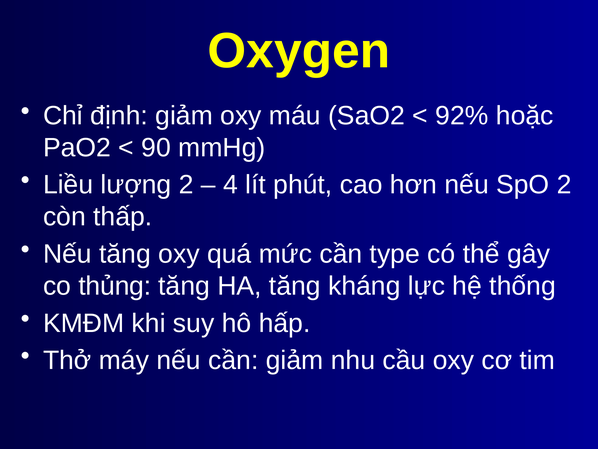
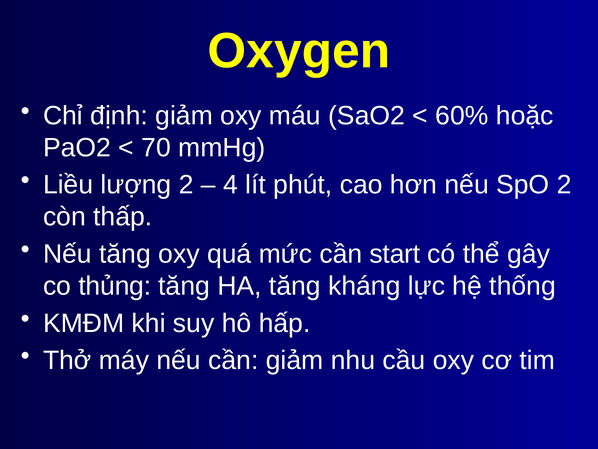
92%: 92% -> 60%
90: 90 -> 70
type: type -> start
